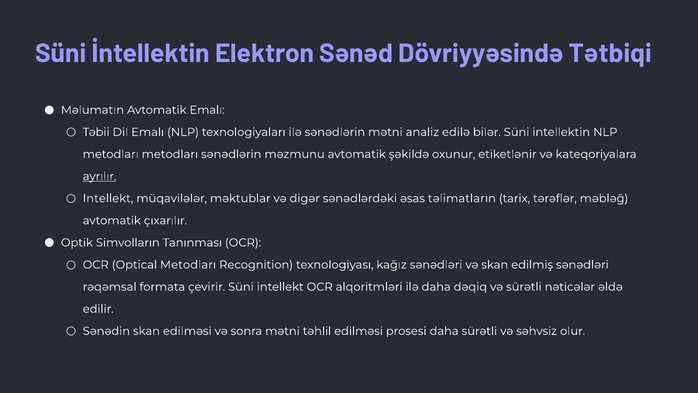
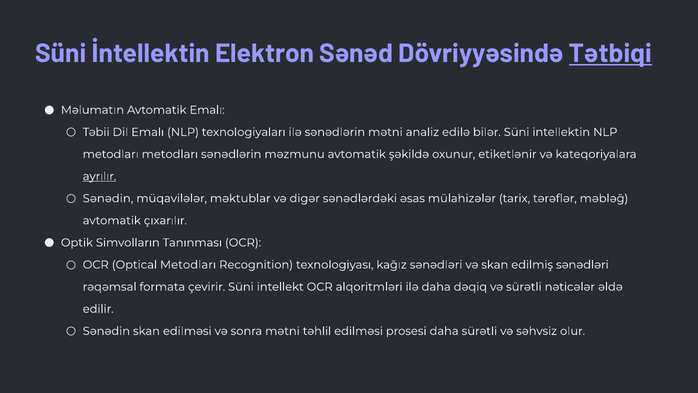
Tətbiqi underline: none -> present
Intellekt at (108, 198): Intellekt -> Sənədin
təlimatların: təlimatların -> mülahizələr
